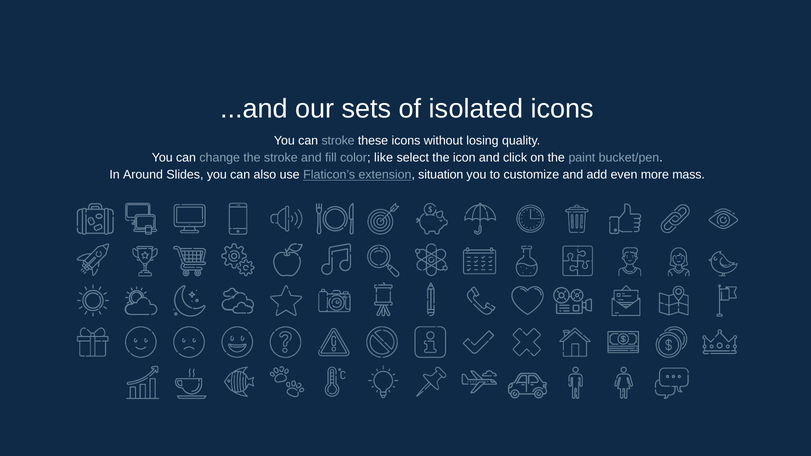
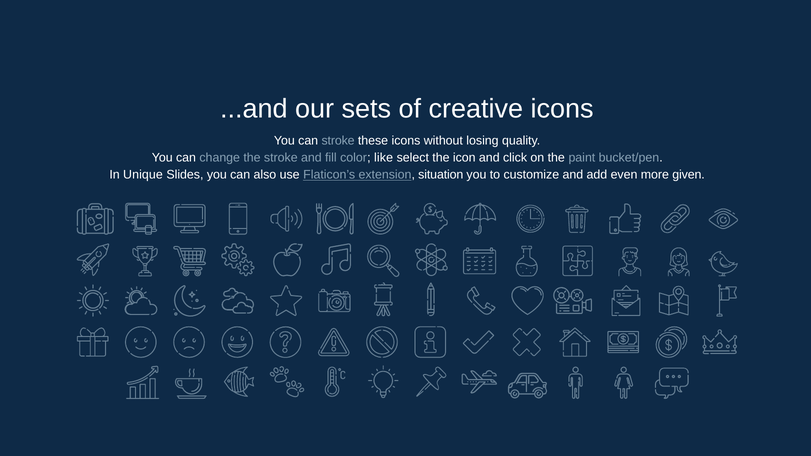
isolated: isolated -> creative
Around: Around -> Unique
mass: mass -> given
